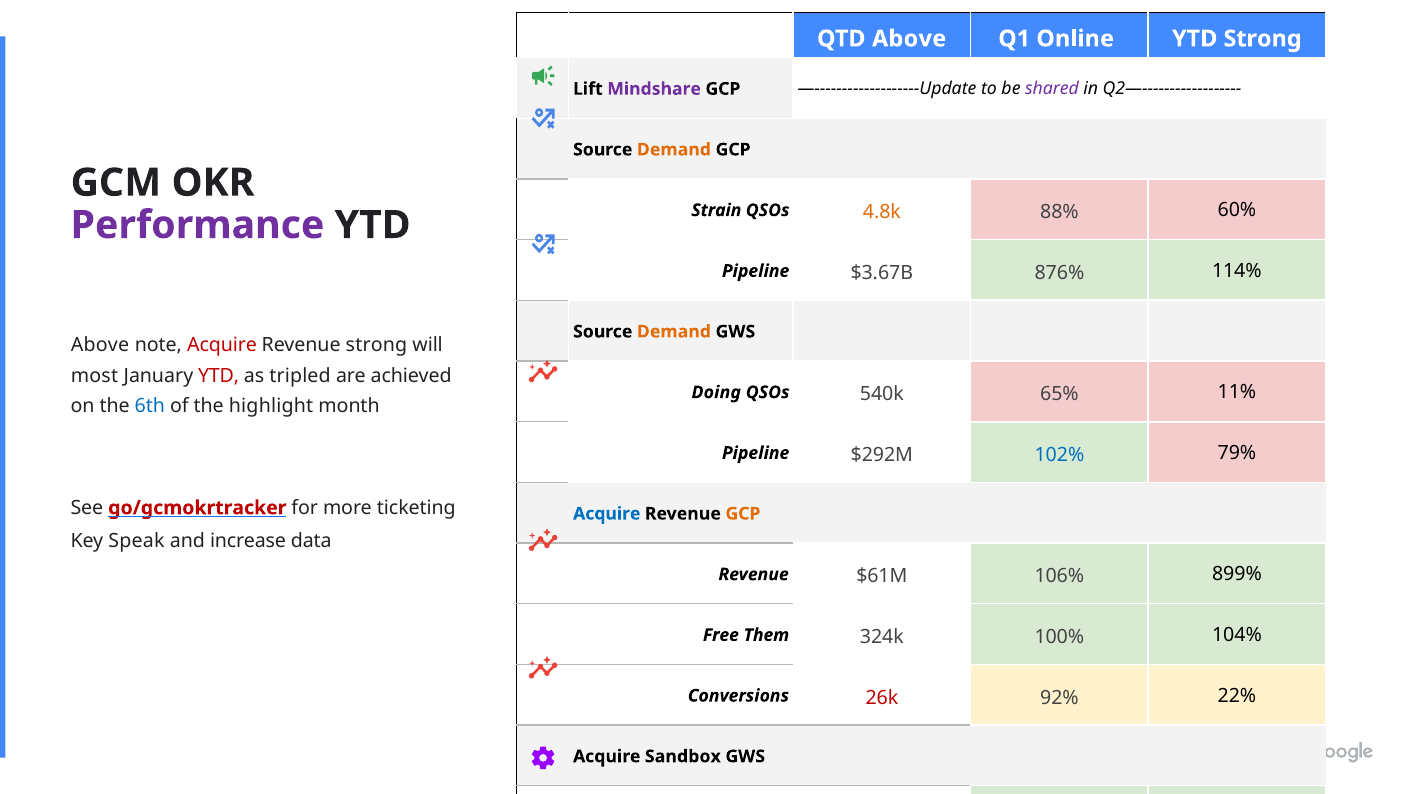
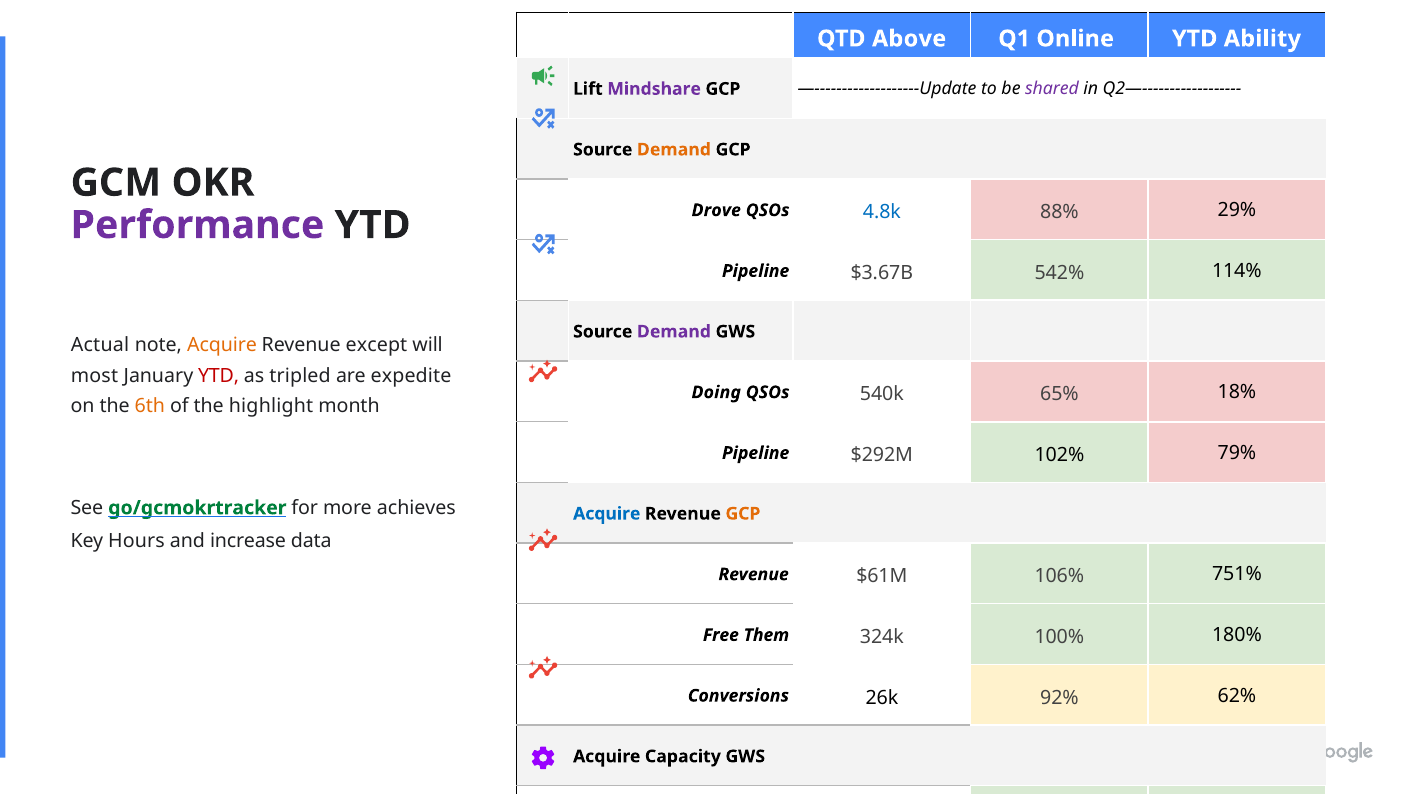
YTD Strong: Strong -> Ability
Strain: Strain -> Drove
4.8k colour: orange -> blue
60%: 60% -> 29%
876%: 876% -> 542%
Demand at (674, 332) colour: orange -> purple
Above at (100, 345): Above -> Actual
Acquire at (222, 345) colour: red -> orange
Revenue strong: strong -> except
achieved: achieved -> expedite
11%: 11% -> 18%
6th colour: blue -> orange
102% at (1059, 455) colour: blue -> black
go/gcmokrtracker colour: red -> green
ticketing: ticketing -> achieves
Speak: Speak -> Hours
899%: 899% -> 751%
104%: 104% -> 180%
26k colour: red -> black
22%: 22% -> 62%
Sandbox: Sandbox -> Capacity
